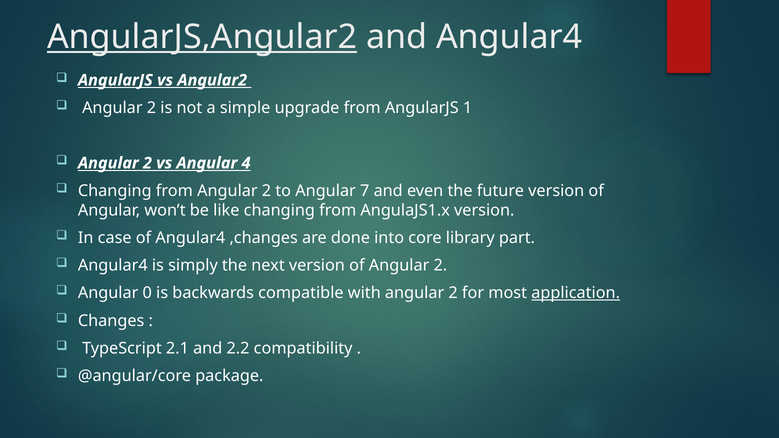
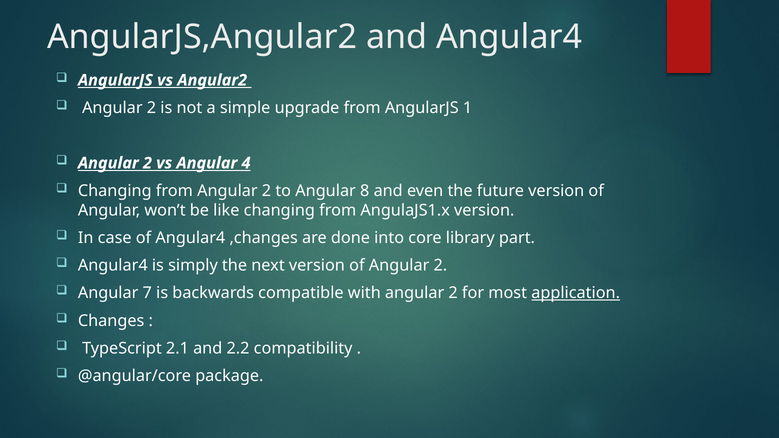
AngularJS,Angular2 underline: present -> none
7: 7 -> 8
0: 0 -> 7
